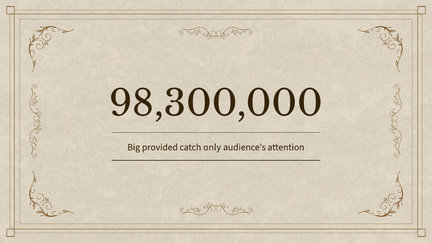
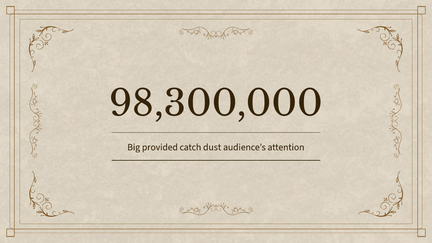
only: only -> dust
